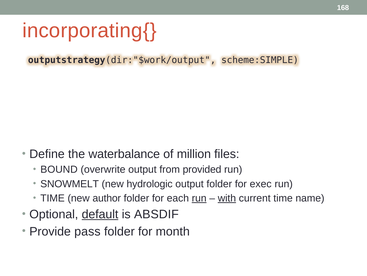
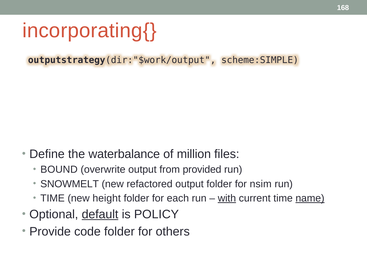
hydrologic: hydrologic -> refactored
exec: exec -> nsim
author: author -> height
run at (199, 198) underline: present -> none
name underline: none -> present
ABSDIF: ABSDIF -> POLICY
pass: pass -> code
month: month -> others
